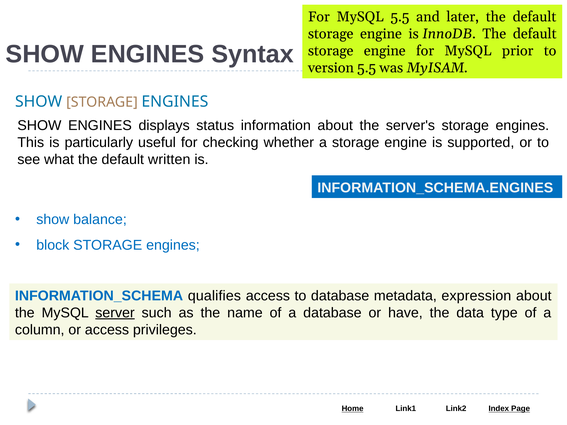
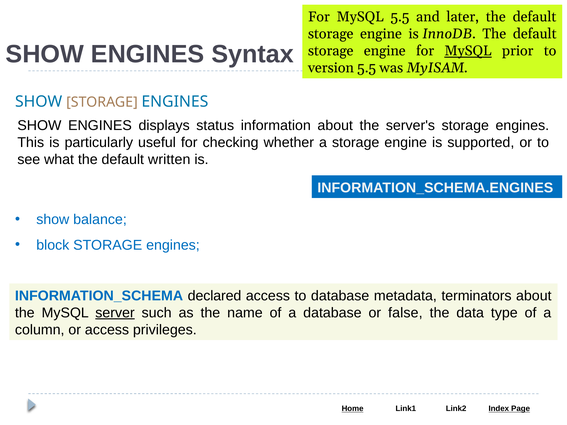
MySQL at (468, 51) underline: none -> present
qualifies: qualifies -> declared
expression: expression -> terminators
have: have -> false
